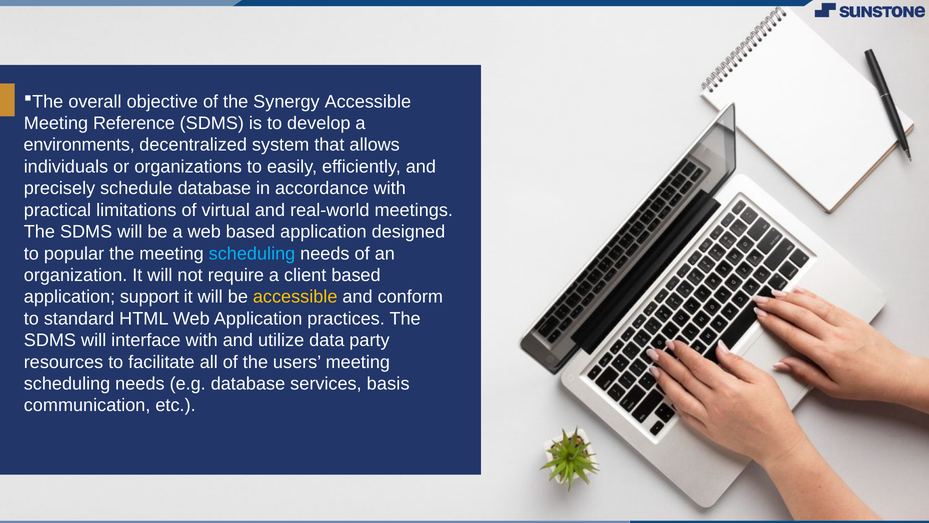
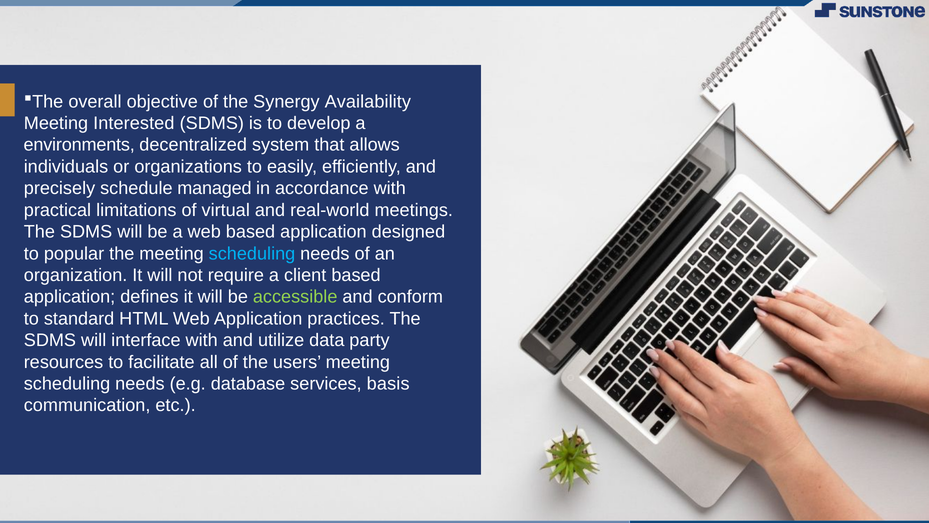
Synergy Accessible: Accessible -> Availability
Reference: Reference -> Interested
schedule database: database -> managed
support: support -> defines
accessible at (295, 297) colour: yellow -> light green
